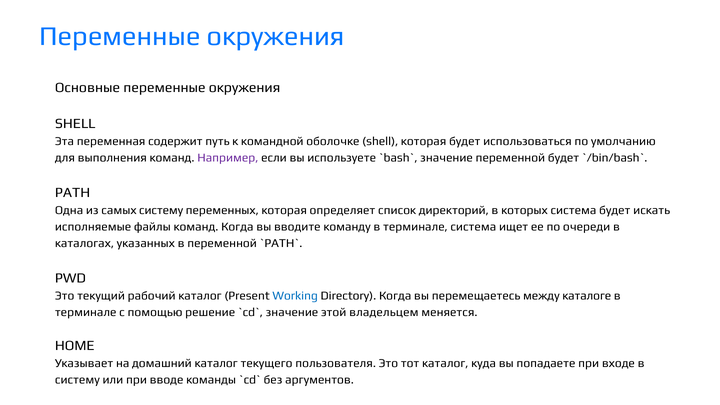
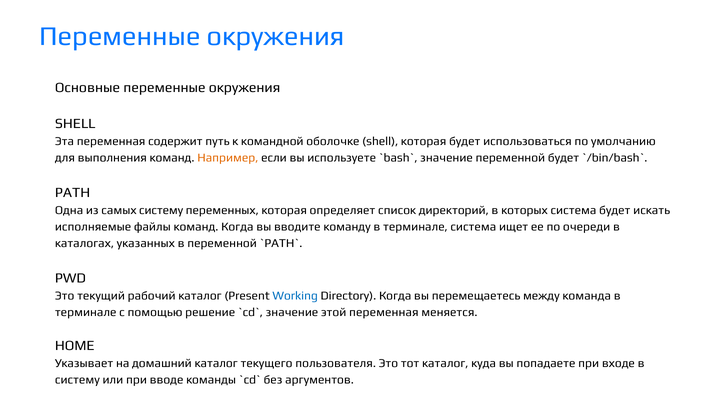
Например colour: purple -> orange
каталоге: каталоге -> команда
этой владельцем: владельцем -> переменная
